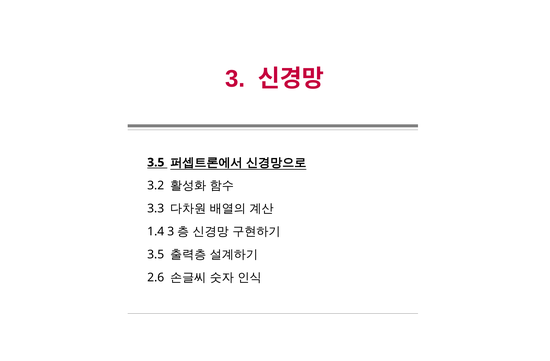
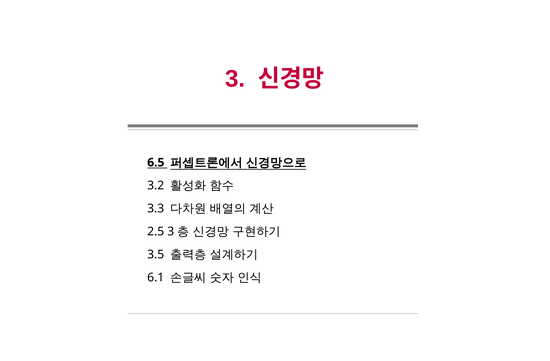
3.5 at (156, 163): 3.5 -> 6.5
1.4: 1.4 -> 2.5
2.6: 2.6 -> 6.1
